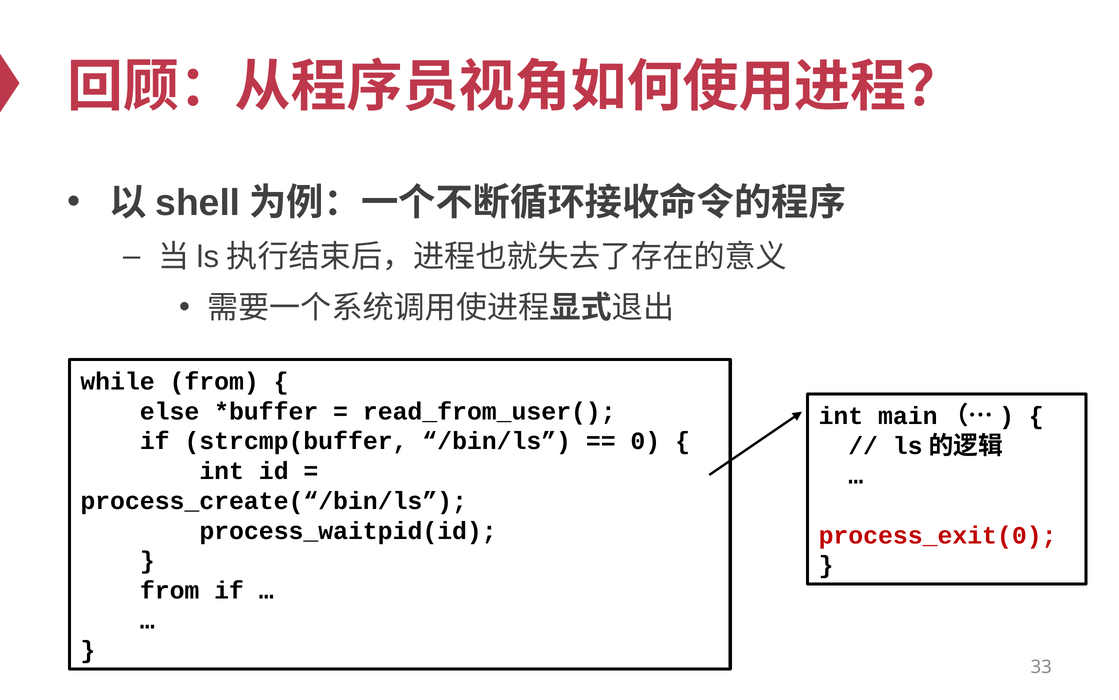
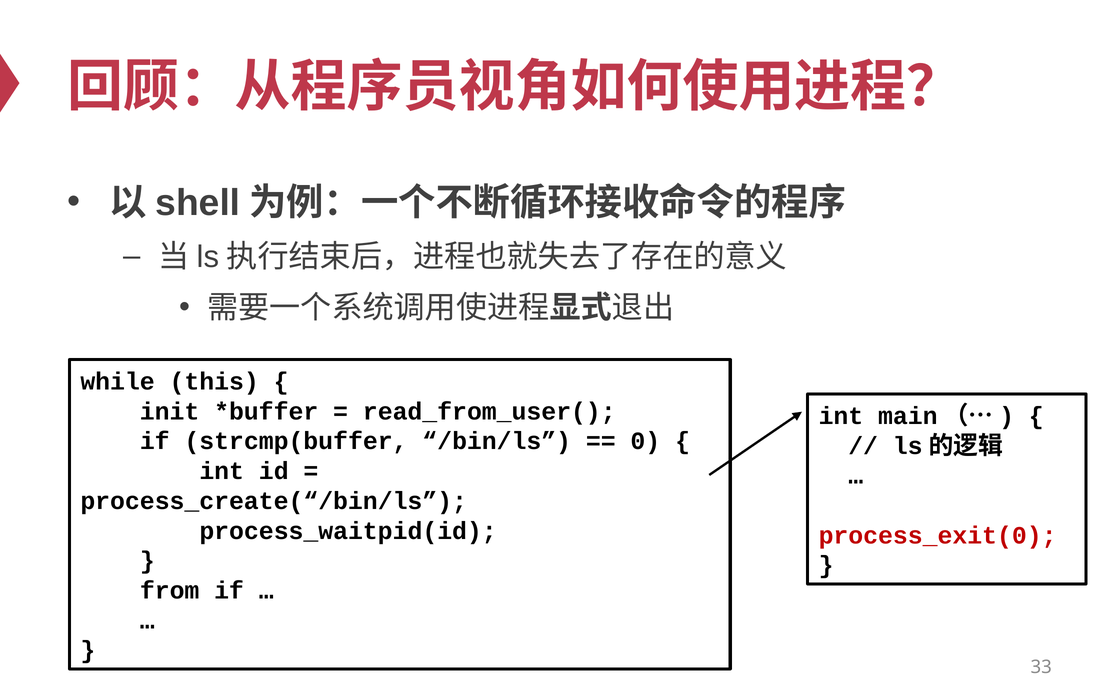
while from: from -> this
else: else -> init
